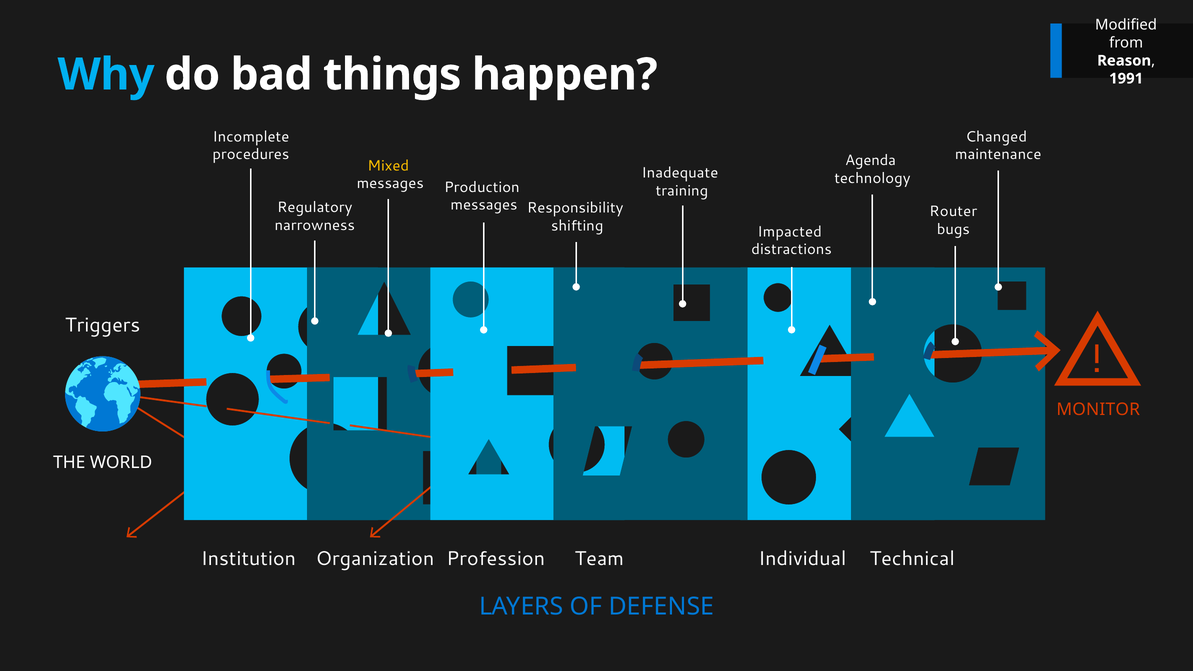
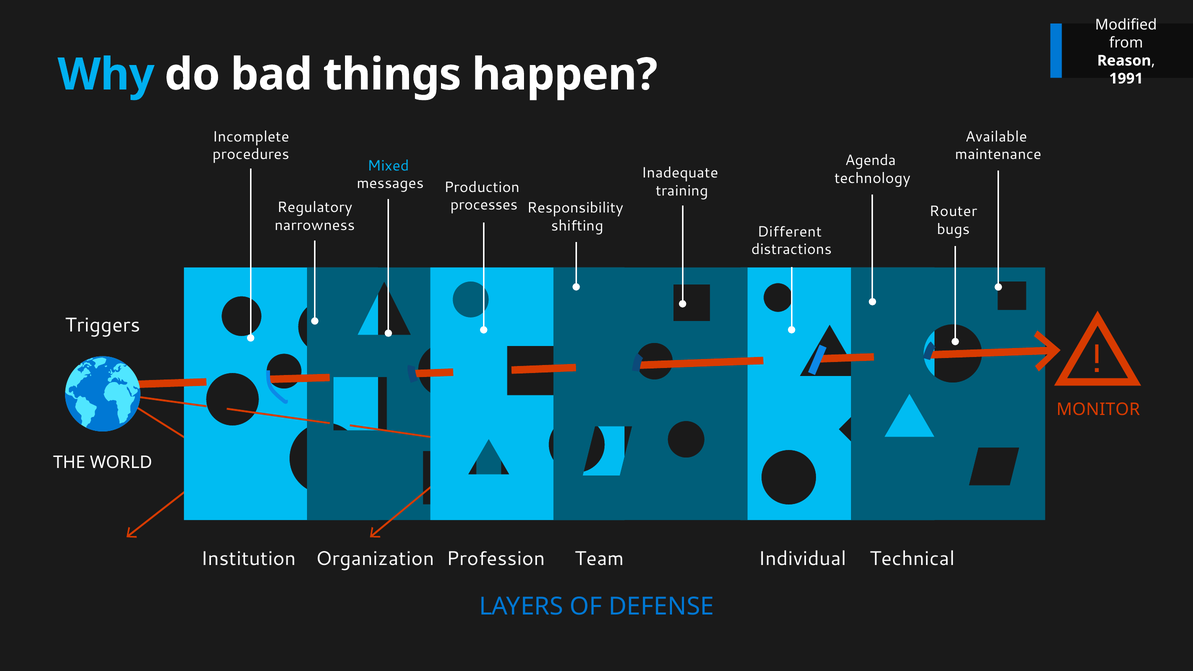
Changed: Changed -> Available
Mixed colour: yellow -> light blue
messages at (484, 205): messages -> processes
Impacted: Impacted -> Different
